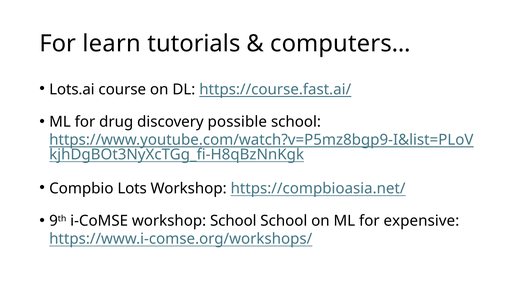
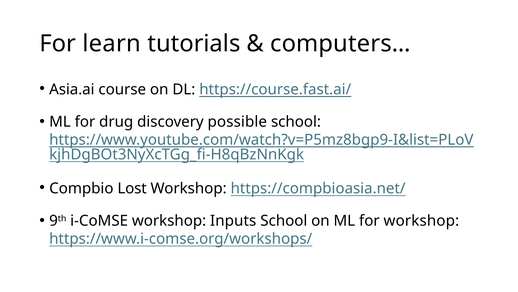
Lots.ai: Lots.ai -> Asia.ai
Lots: Lots -> Lost
workshop School: School -> Inputs
for expensive: expensive -> workshop
